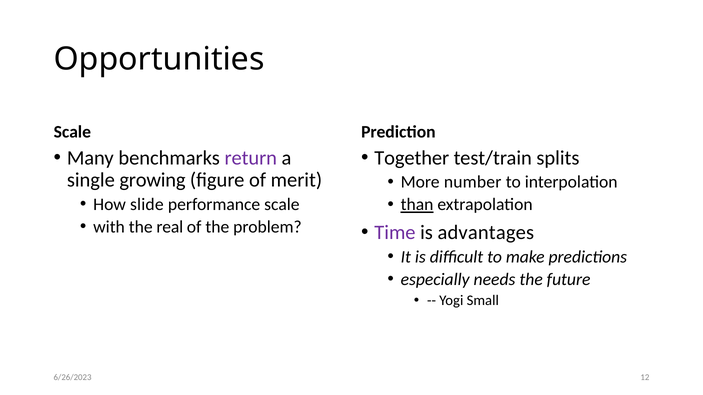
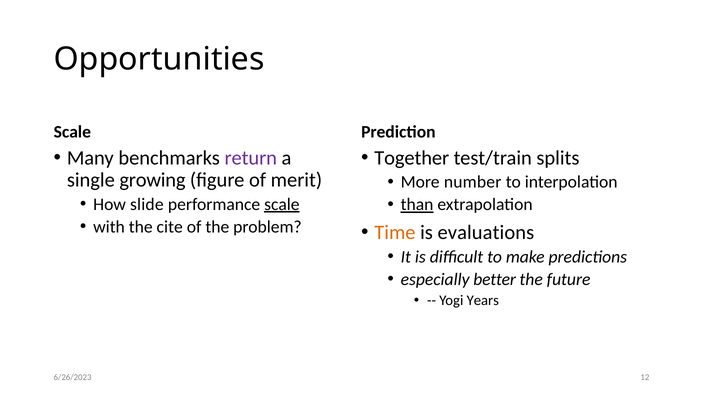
scale at (282, 204) underline: none -> present
real: real -> cite
Time colour: purple -> orange
advantages: advantages -> evaluations
needs: needs -> better
Small: Small -> Years
